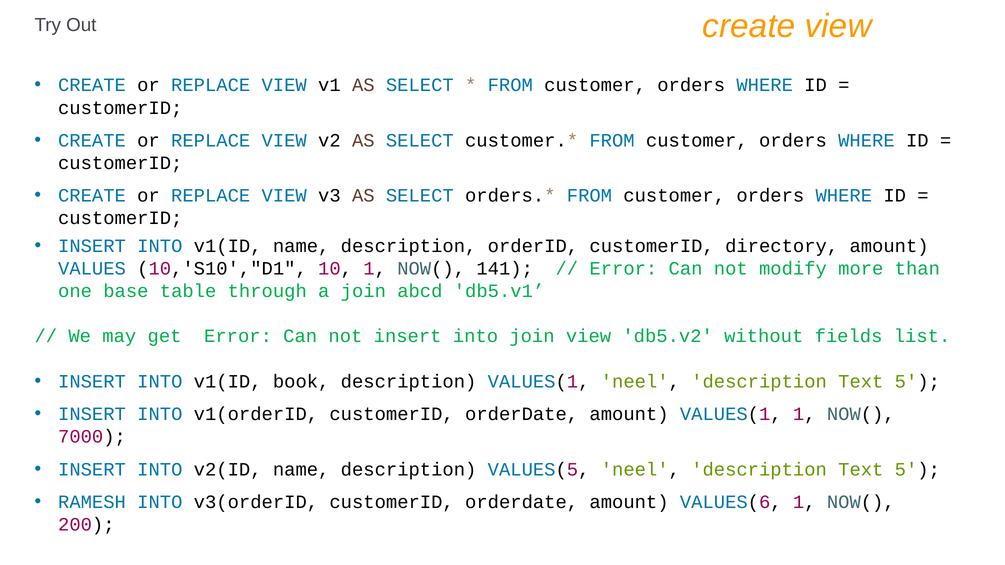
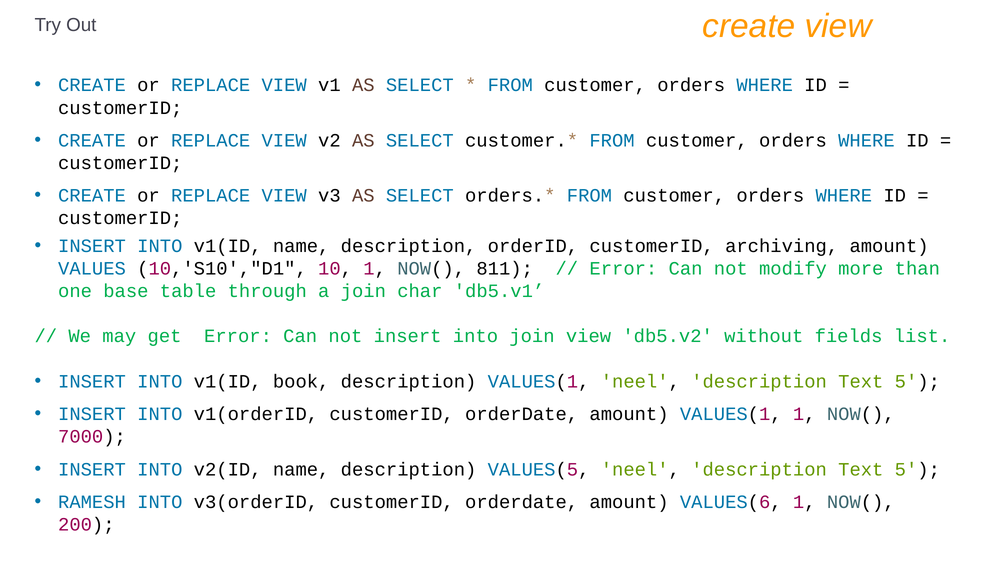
directory: directory -> archiving
141: 141 -> 811
abcd: abcd -> char
